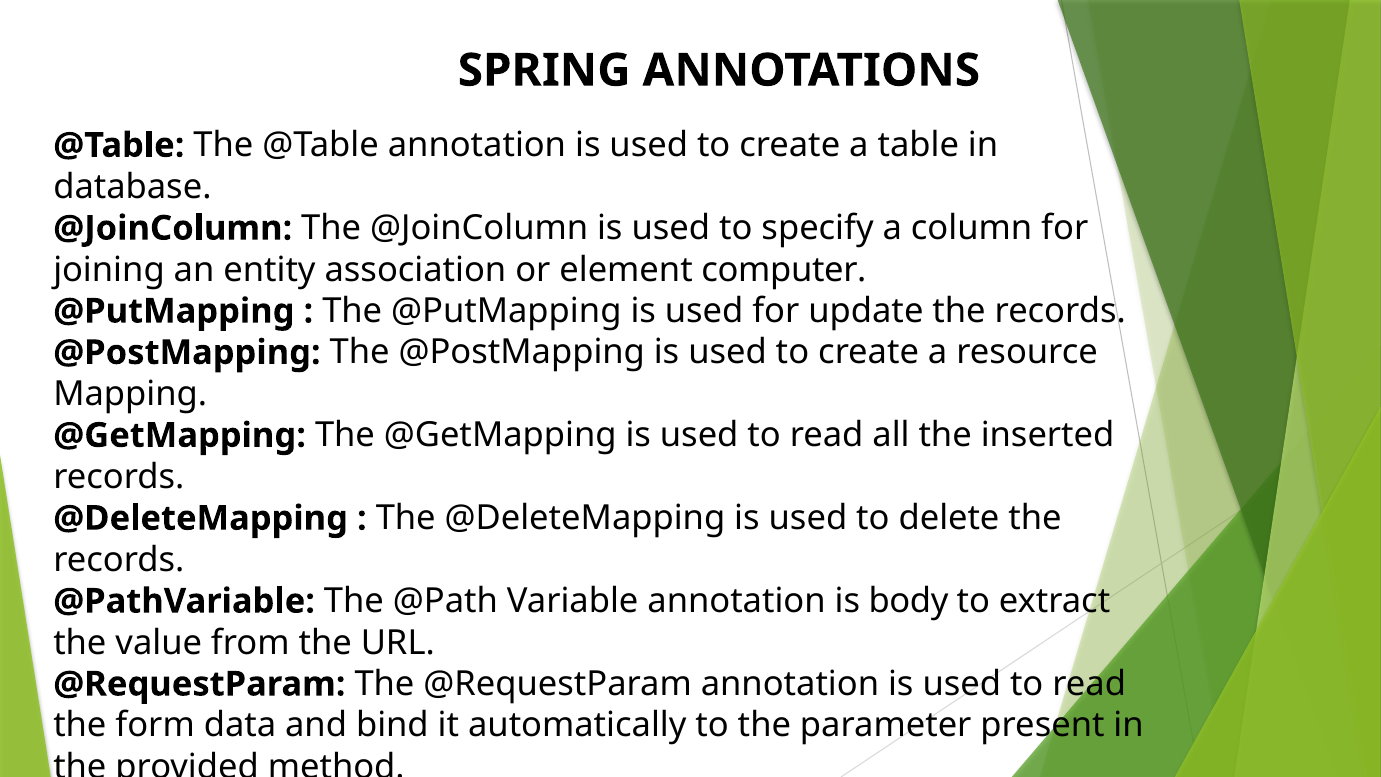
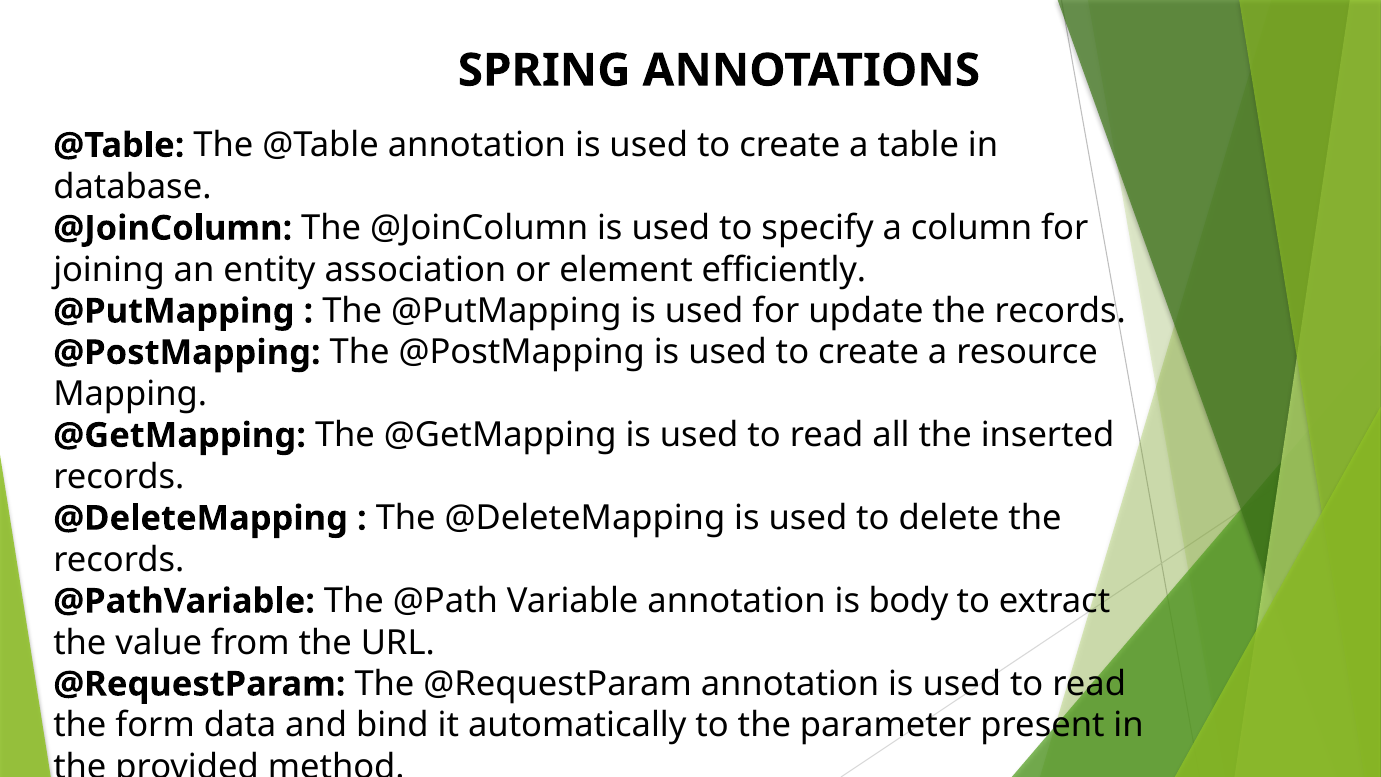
computer: computer -> efficiently
